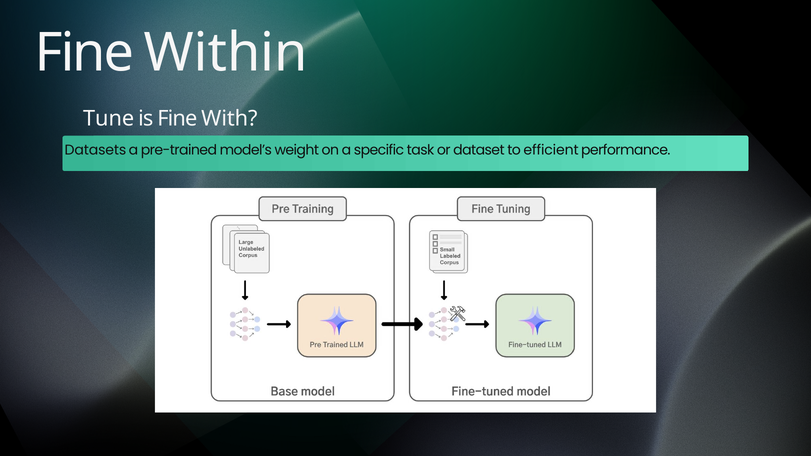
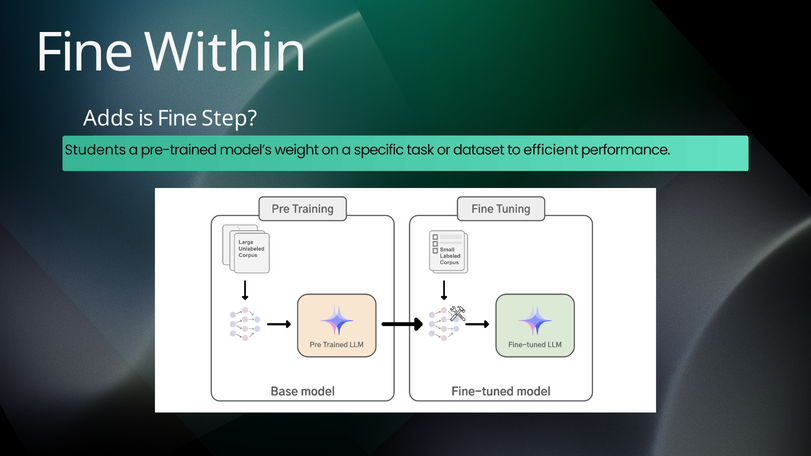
Tune: Tune -> Adds
With: With -> Step
Datasets: Datasets -> Students
